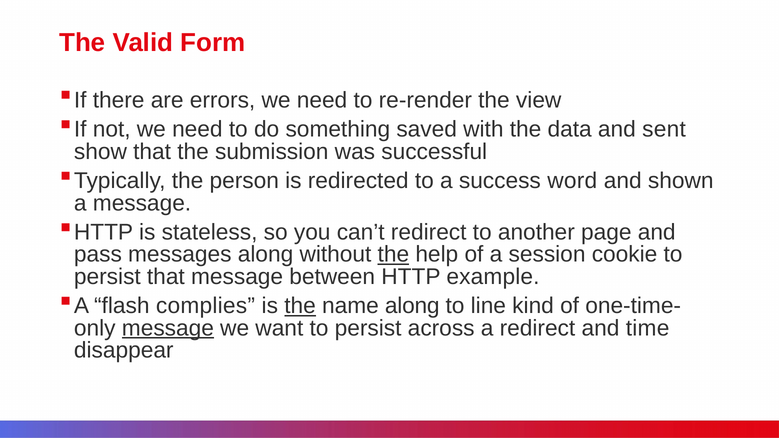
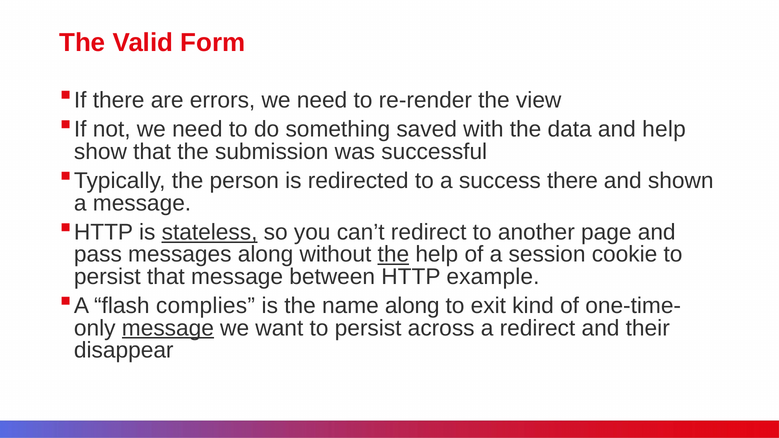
and sent: sent -> help
success word: word -> there
stateless underline: none -> present
the at (300, 306) underline: present -> none
line: line -> exit
time: time -> their
